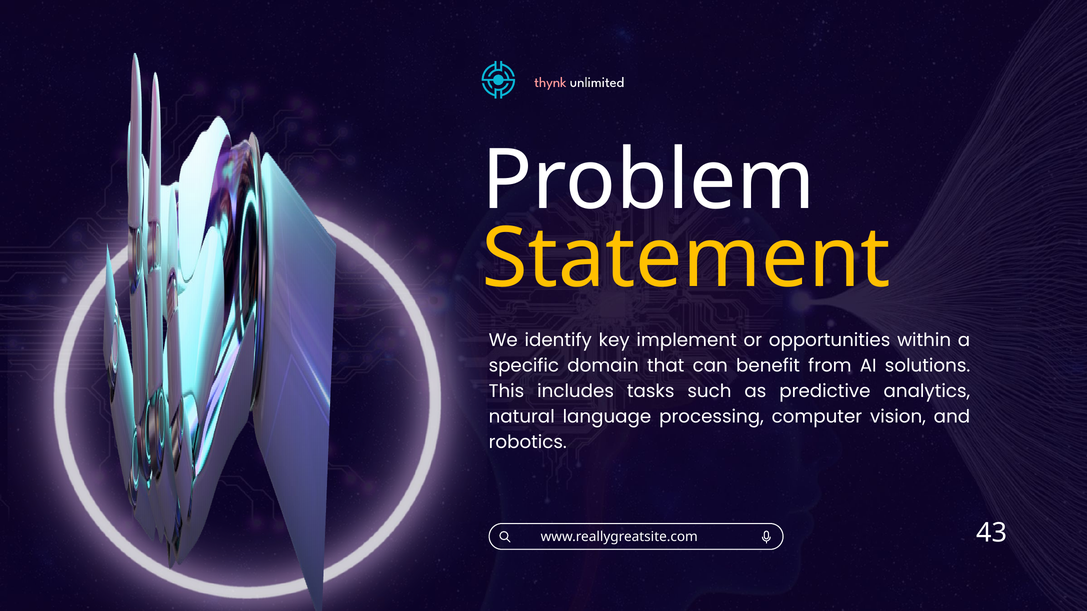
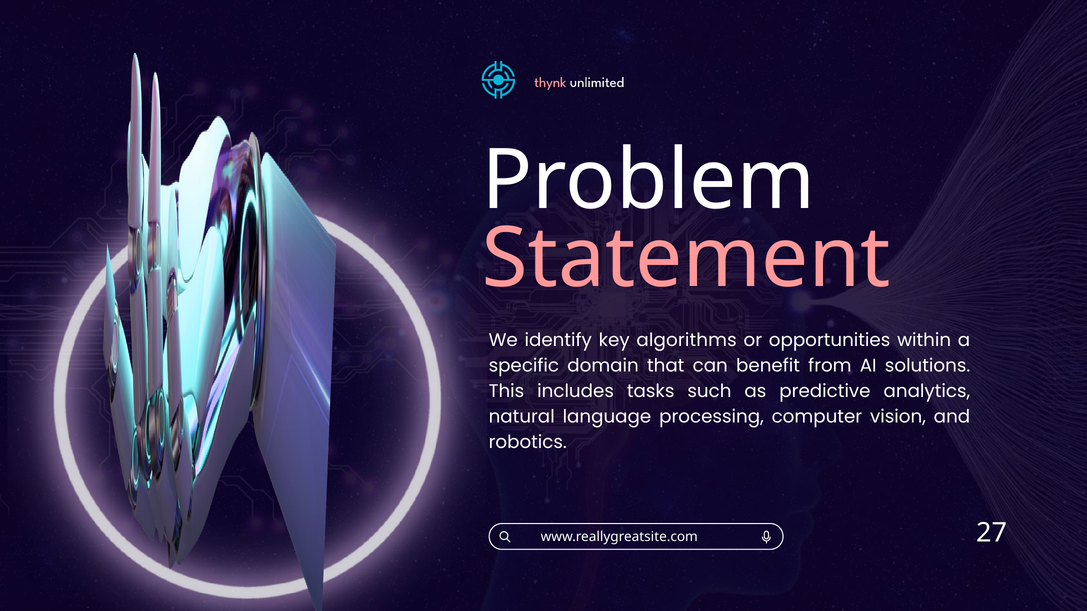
Statement colour: yellow -> pink
implement: implement -> algorithms
43: 43 -> 27
